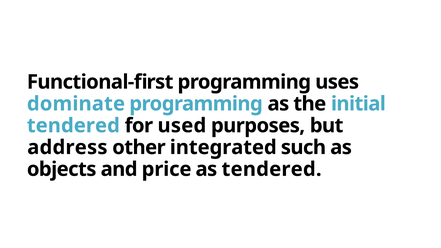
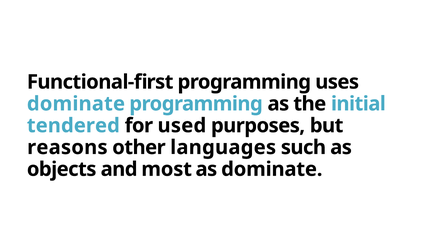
address: address -> reasons
integrated: integrated -> languages
price: price -> most
as tendered: tendered -> dominate
